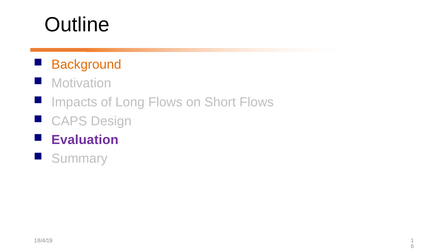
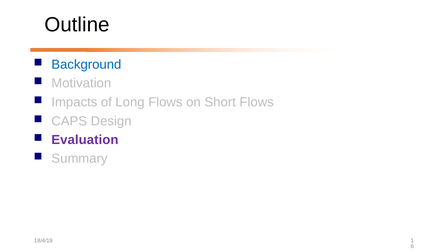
Background colour: orange -> blue
